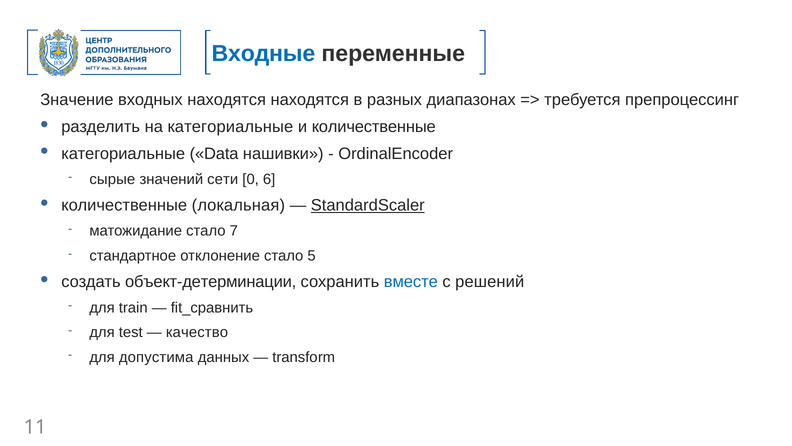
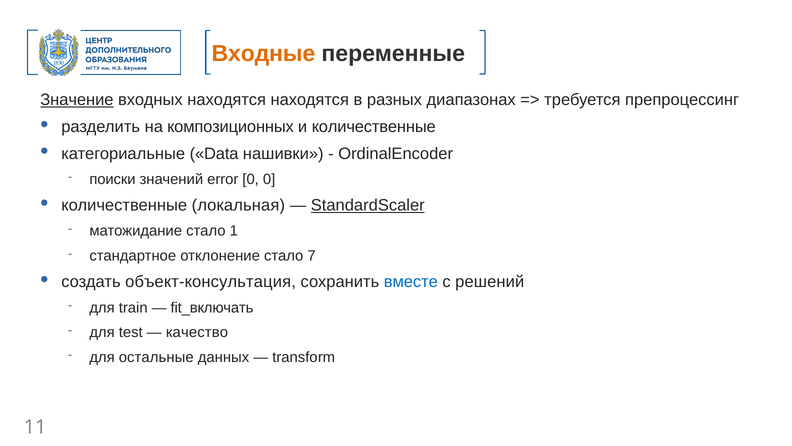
Входные colour: blue -> orange
Значение underline: none -> present
на категориальные: категориальные -> композиционных
сырые: сырые -> поиски
сети: сети -> error
0 6: 6 -> 0
7: 7 -> 1
5: 5 -> 7
объект-детерминации: объект-детерминации -> объект-консультация
fit_сравнить: fit_сравнить -> fit_включать
допустима: допустима -> остальные
